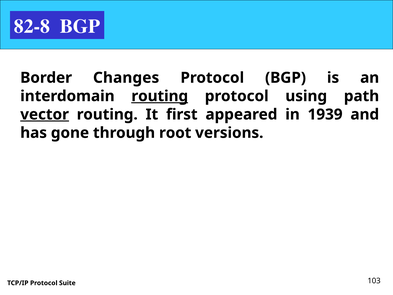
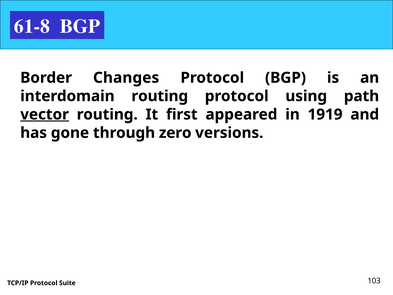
82-8: 82-8 -> 61-8
routing at (160, 96) underline: present -> none
1939: 1939 -> 1919
root: root -> zero
